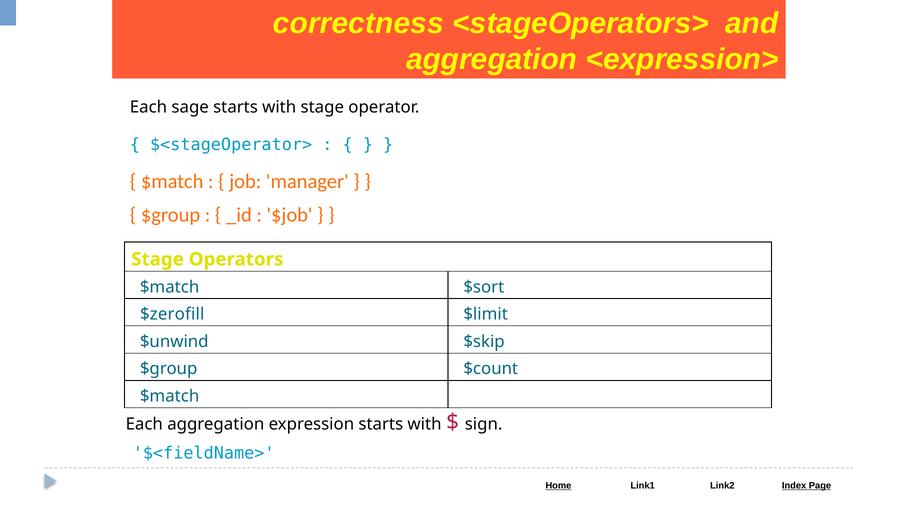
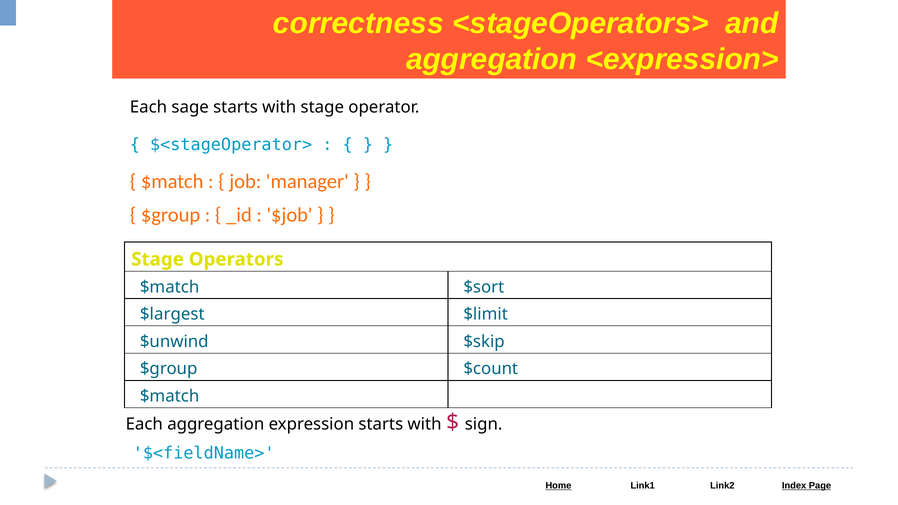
$zerofill: $zerofill -> $largest
